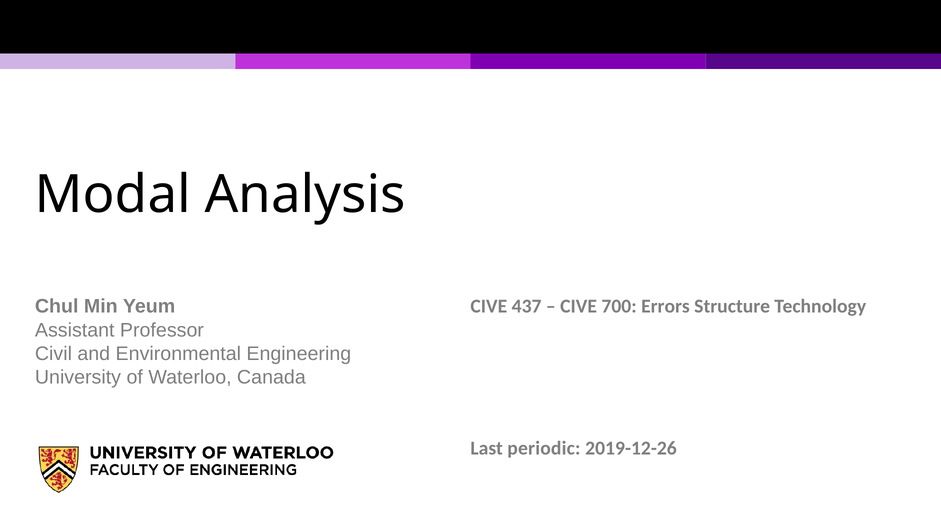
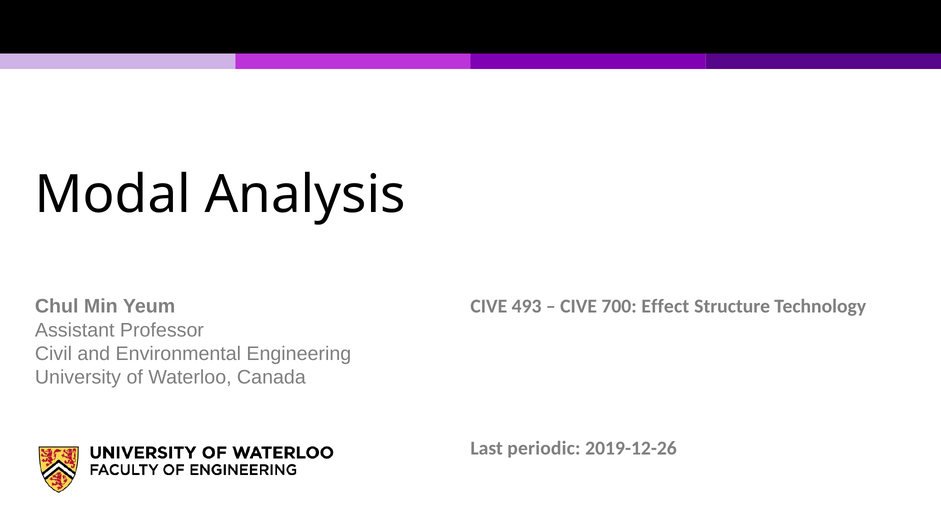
437: 437 -> 493
Errors: Errors -> Effect
